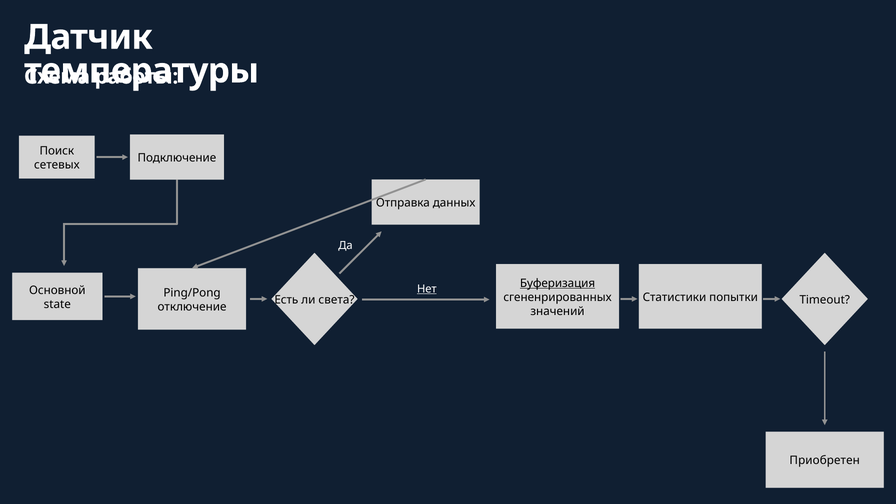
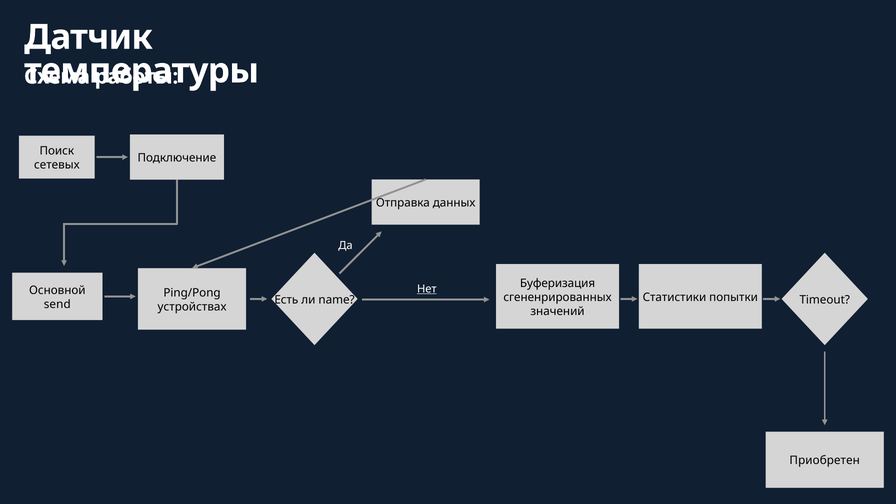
Буферизация underline: present -> none
света: света -> name
state: state -> send
отключение: отключение -> устройствах
